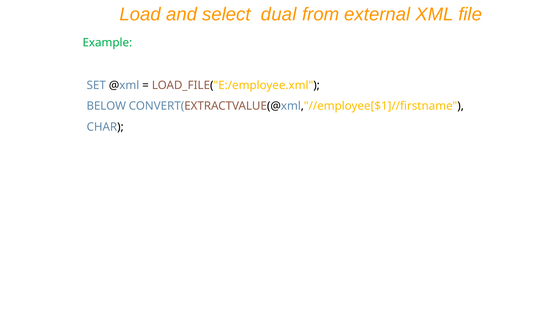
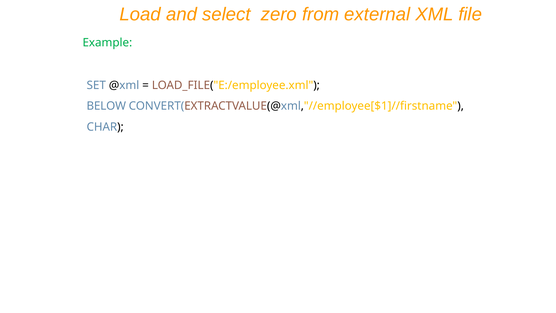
dual: dual -> zero
